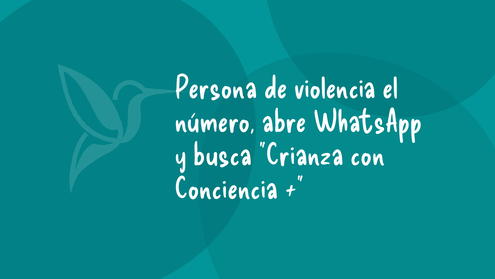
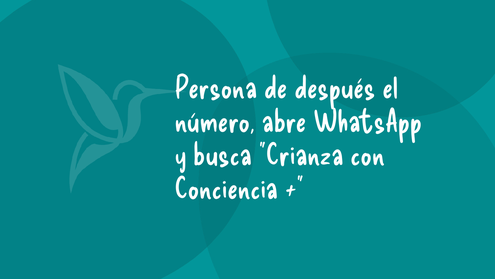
violencia: violencia -> después
